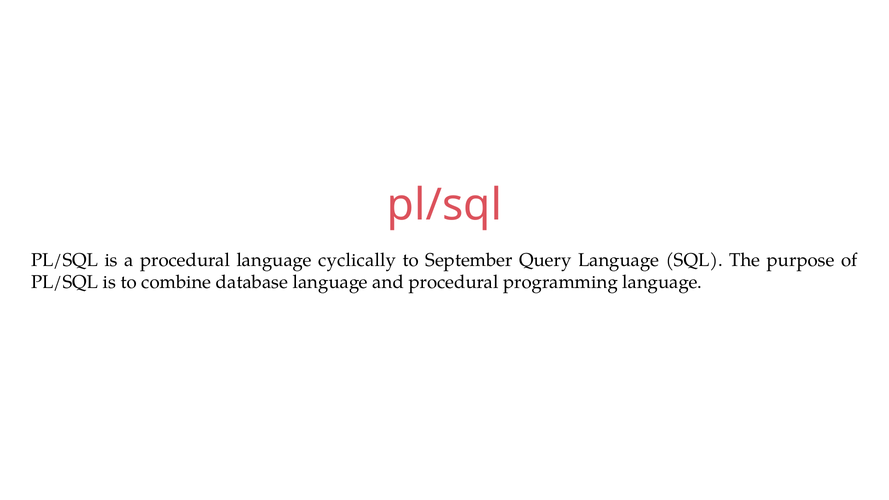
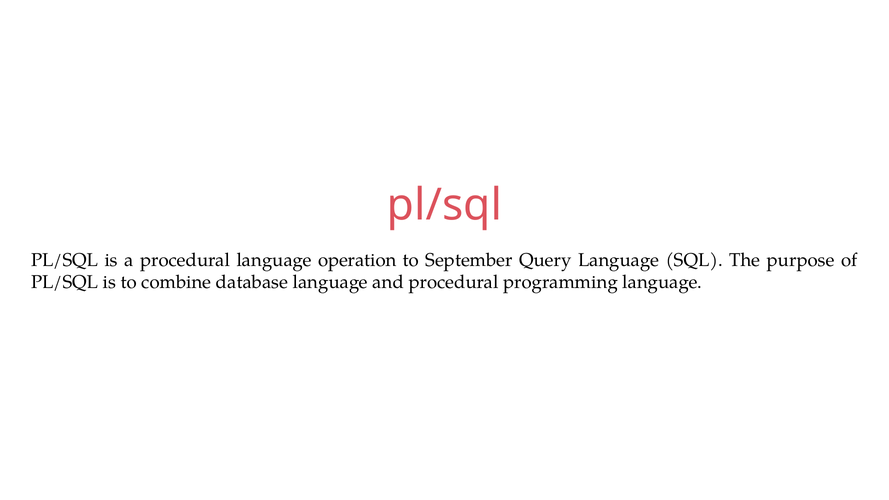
cyclically: cyclically -> operation
